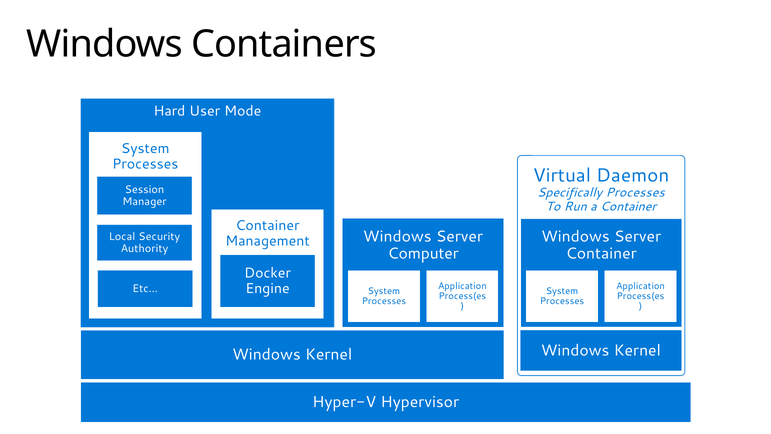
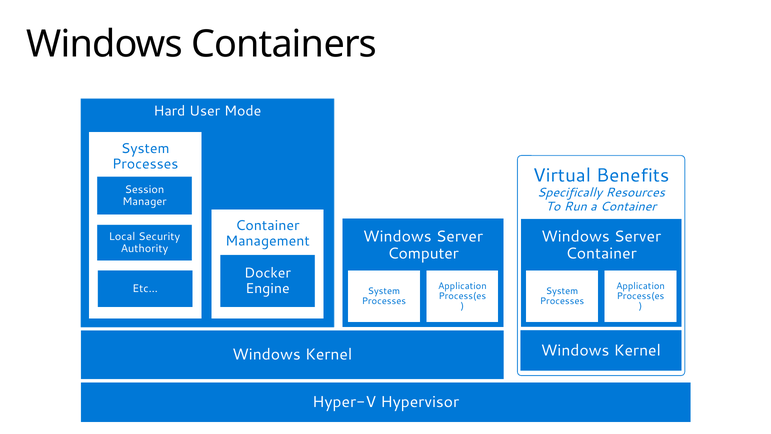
Daemon: Daemon -> Benefits
Specifically Processes: Processes -> Resources
